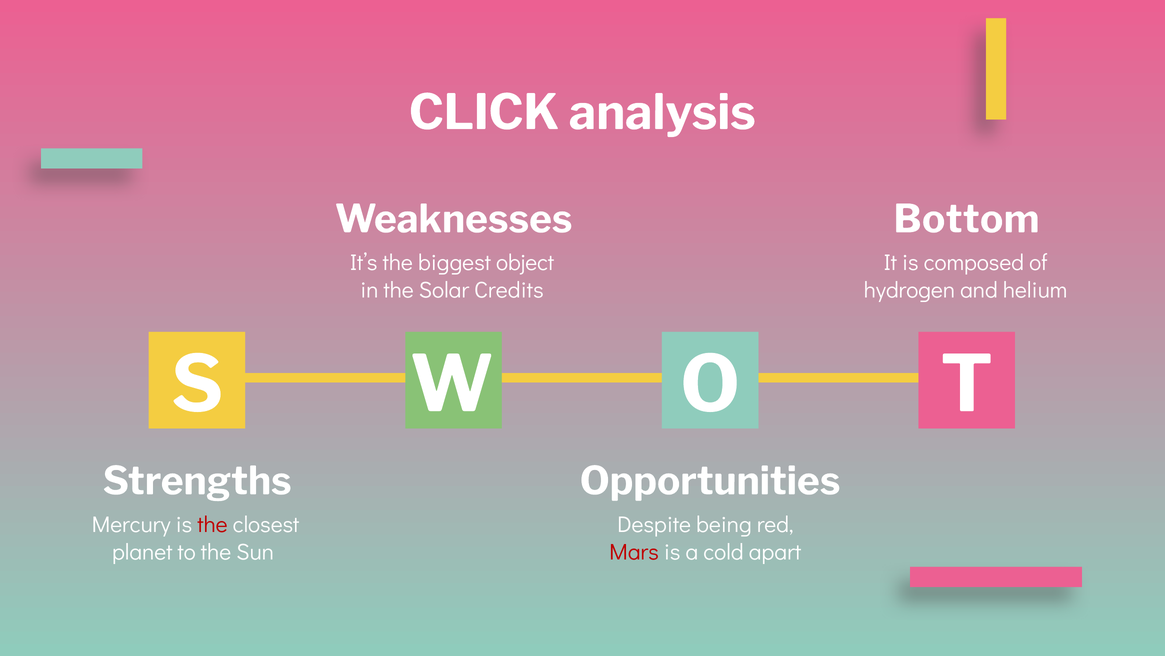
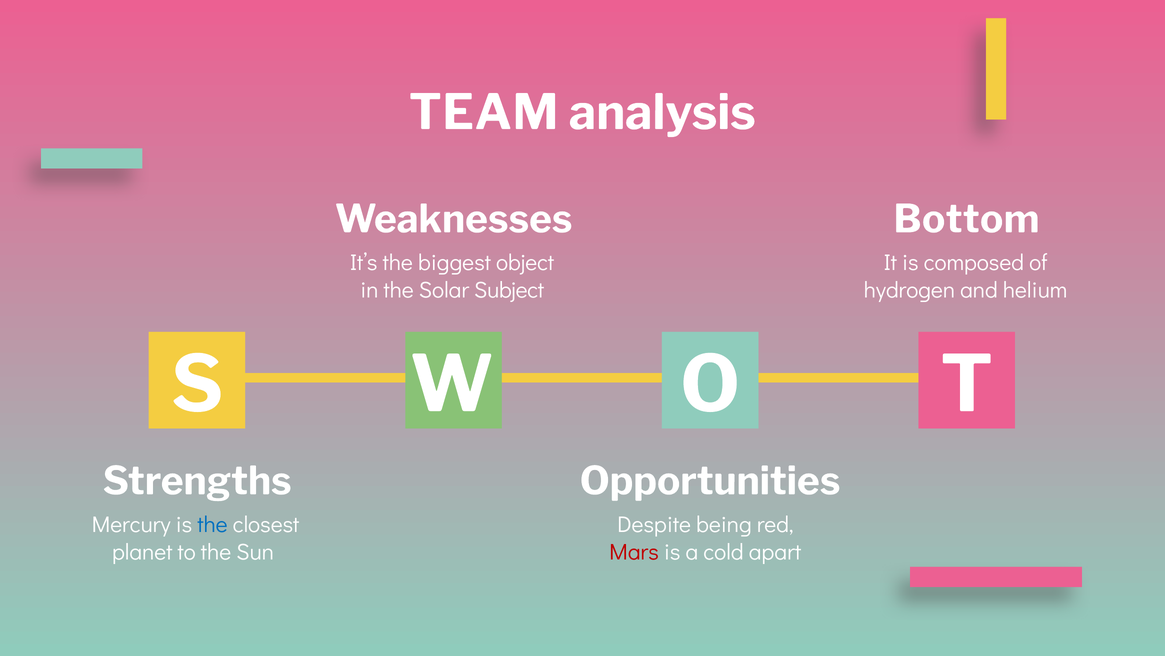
CLICK: CLICK -> TEAM
Credits: Credits -> Subject
the at (213, 524) colour: red -> blue
